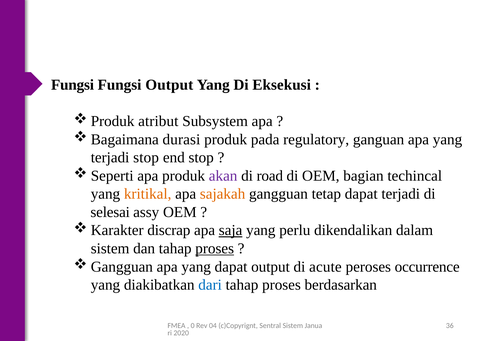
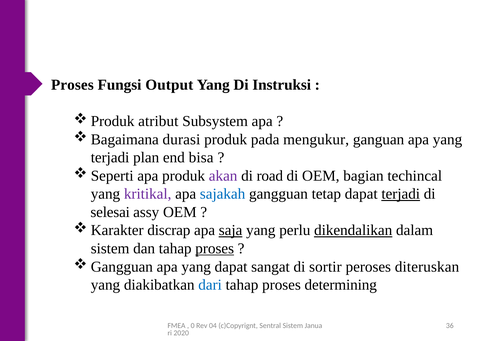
Fungsi at (73, 85): Fungsi -> Proses
Eksekusi: Eksekusi -> Instruksi
regulatory: regulatory -> mengukur
terjadi stop: stop -> plan
end stop: stop -> bisa
kritikal colour: orange -> purple
sajakah colour: orange -> blue
terjadi at (401, 194) underline: none -> present
dikendalikan underline: none -> present
dapat output: output -> sangat
acute: acute -> sortir
occurrence: occurrence -> diteruskan
berdasarkan: berdasarkan -> determining
